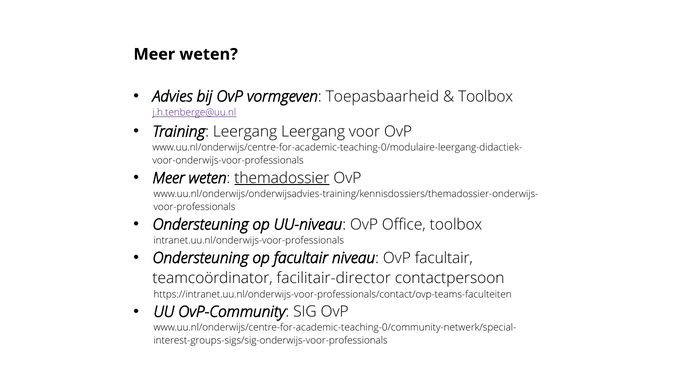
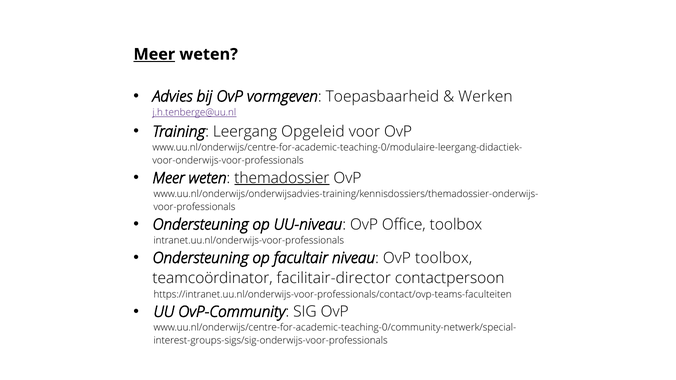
Meer at (154, 54) underline: none -> present
Toolbox at (486, 96): Toolbox -> Werken
Leergang Leergang: Leergang -> Opgeleid
OvP facultair: facultair -> toolbox
